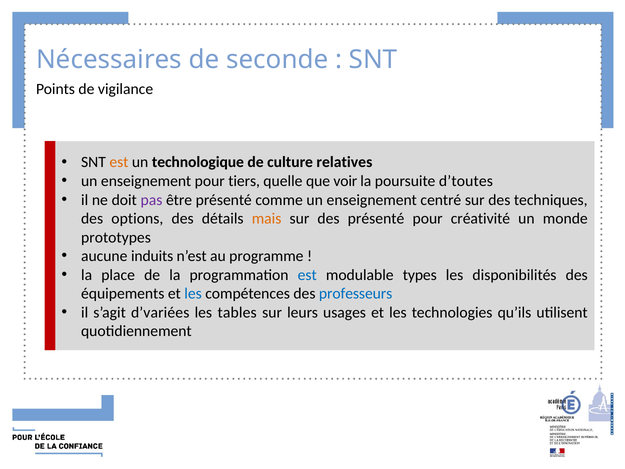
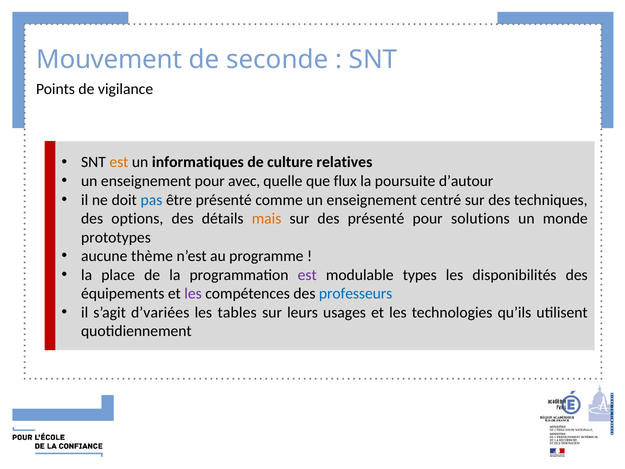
Nécessaires: Nécessaires -> Mouvement
technologique: technologique -> informatiques
tiers: tiers -> avec
voir: voir -> flux
d’toutes: d’toutes -> d’autour
pas colour: purple -> blue
créativité: créativité -> solutions
induits: induits -> thème
est at (307, 275) colour: blue -> purple
les at (193, 293) colour: blue -> purple
